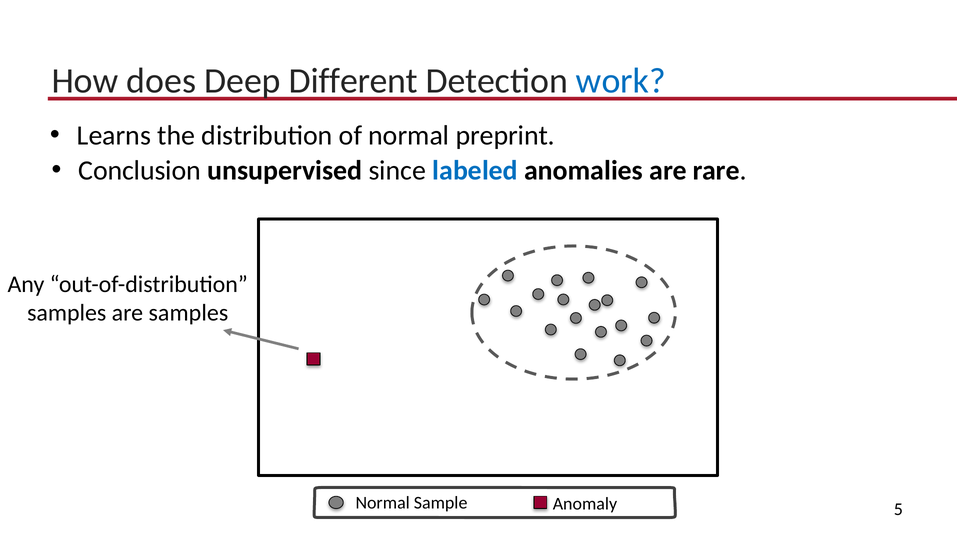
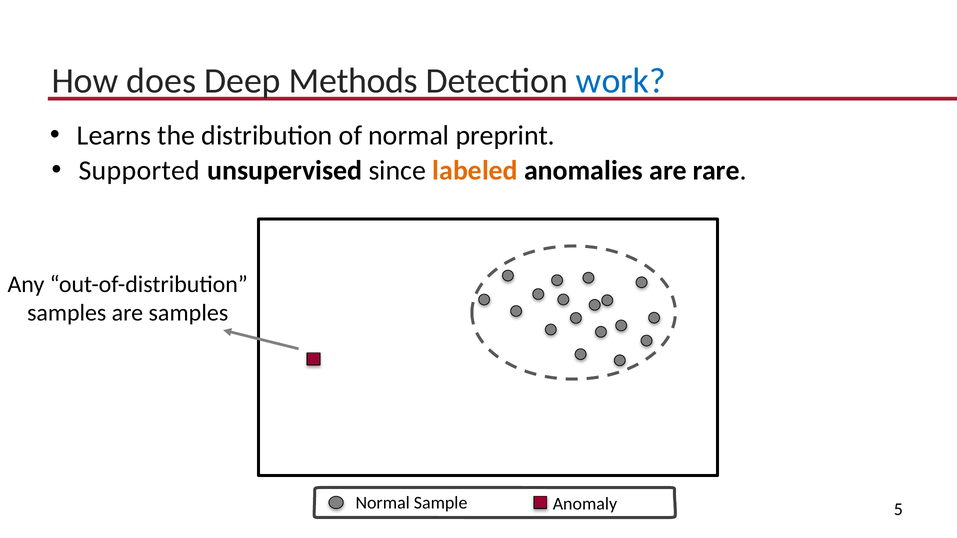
Different: Different -> Methods
Conclusion: Conclusion -> Supported
labeled colour: blue -> orange
